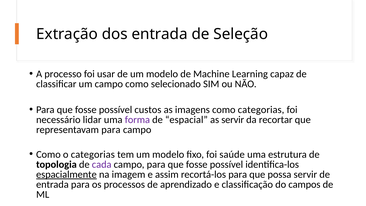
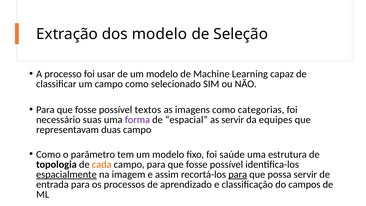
dos entrada: entrada -> modelo
custos: custos -> textos
lidar: lidar -> suas
recortar: recortar -> equipes
representavam para: para -> duas
o categorias: categorias -> parâmetro
cada colour: purple -> orange
para at (238, 174) underline: none -> present
